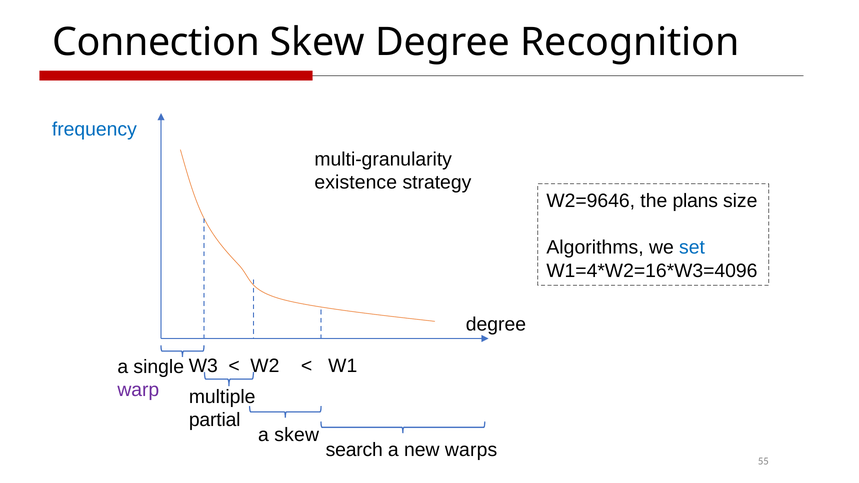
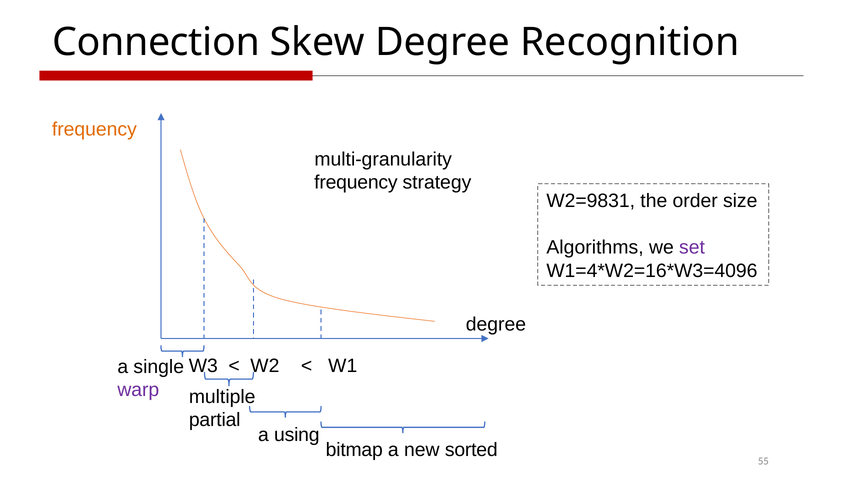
frequency at (94, 129) colour: blue -> orange
existence at (356, 183): existence -> frequency
W2=9646: W2=9646 -> W2=9831
plans: plans -> order
set colour: blue -> purple
a skew: skew -> using
search: search -> bitmap
warps: warps -> sorted
